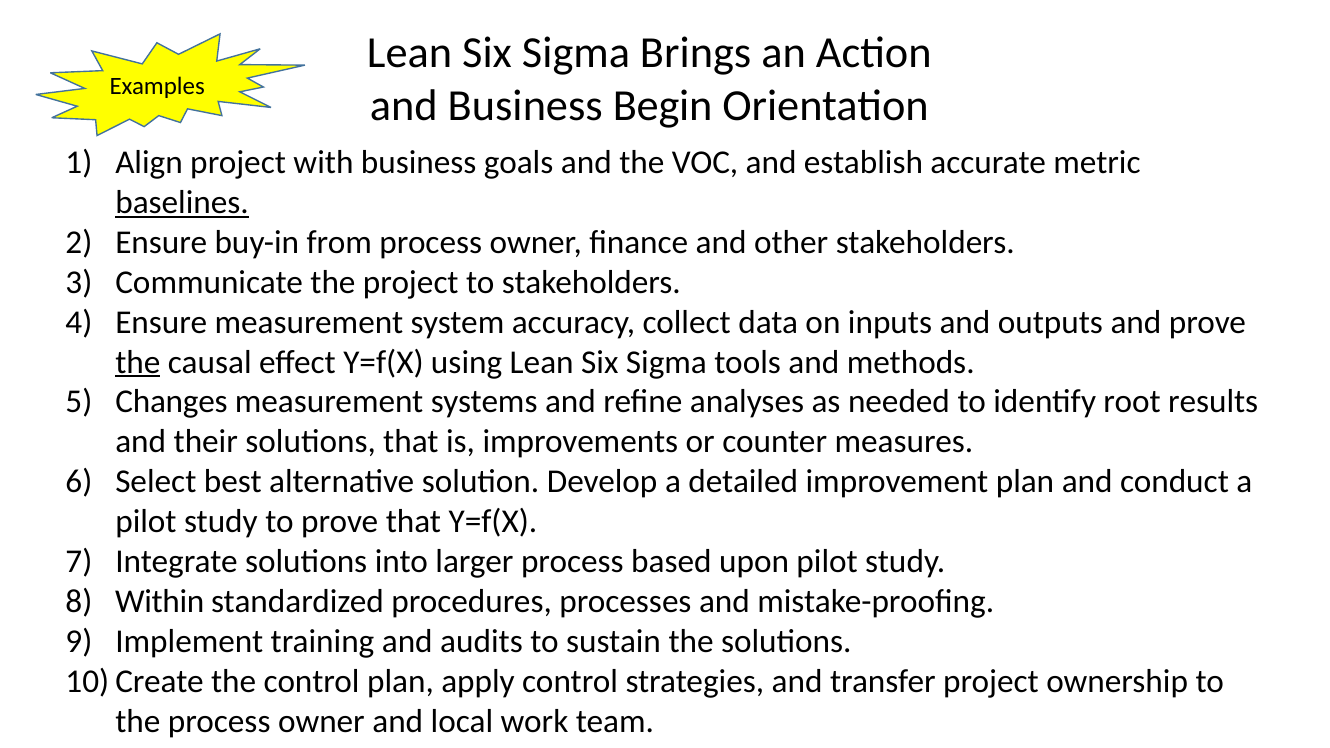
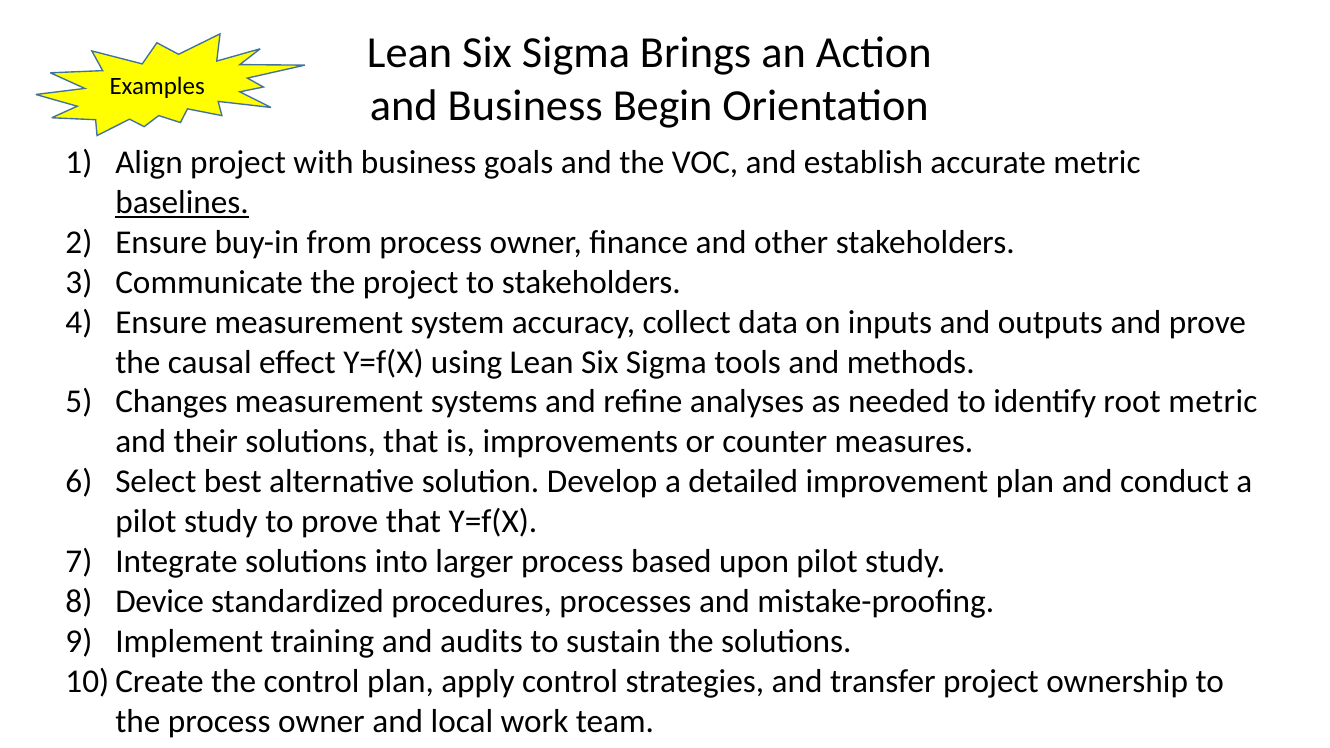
the at (138, 362) underline: present -> none
root results: results -> metric
Within: Within -> Device
